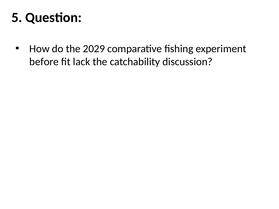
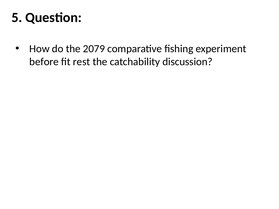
2029: 2029 -> 2079
lack: lack -> rest
